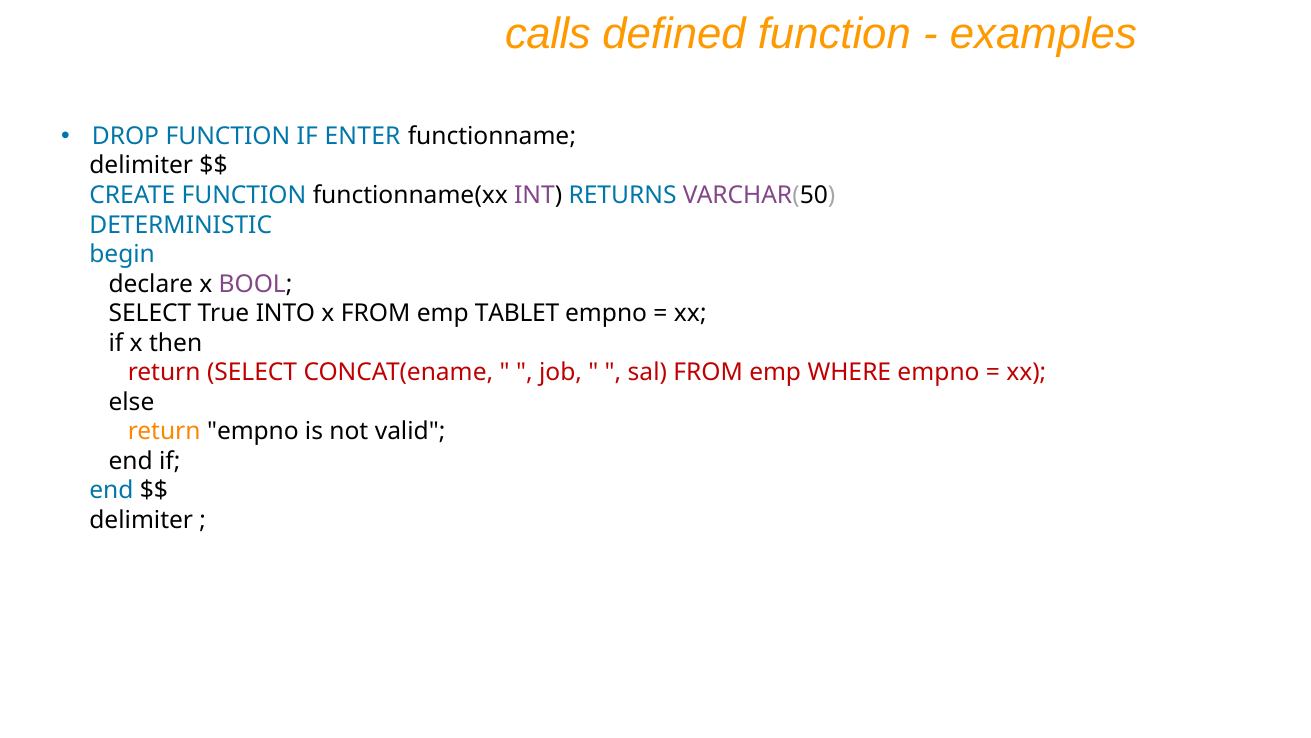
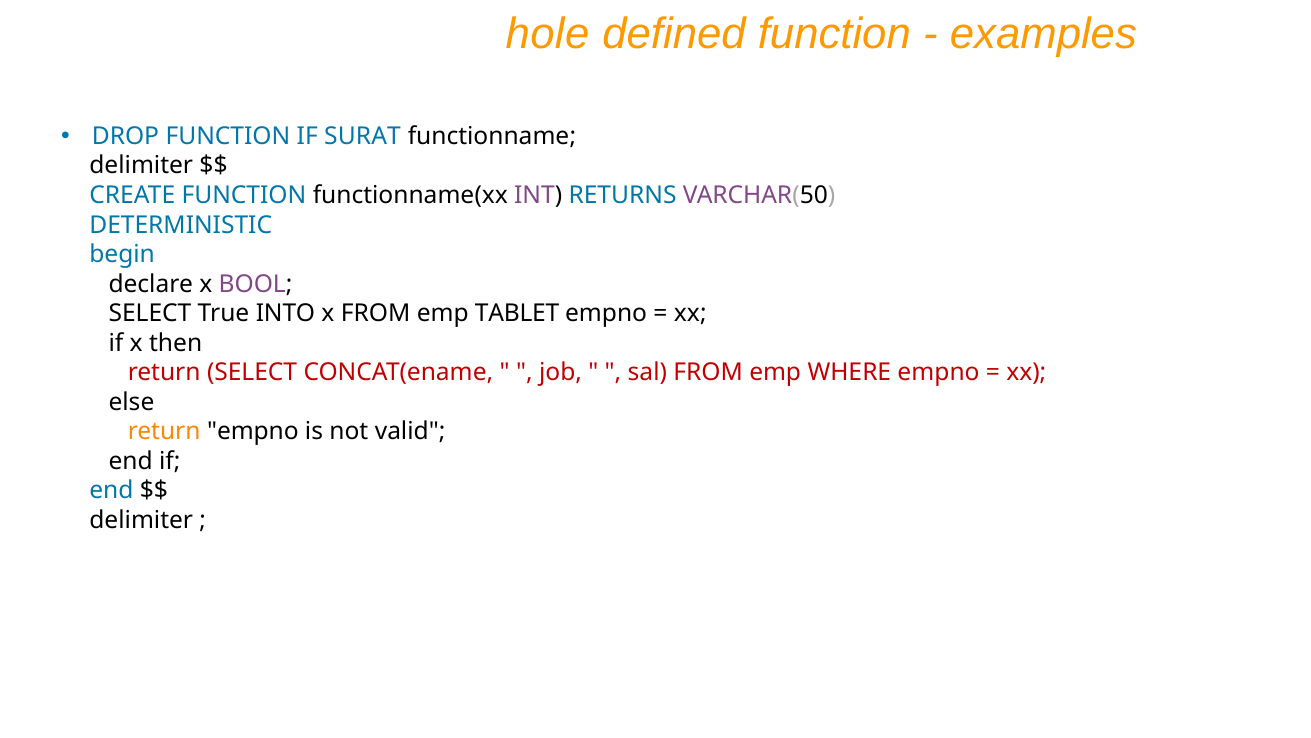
calls: calls -> hole
ENTER: ENTER -> SURAT
